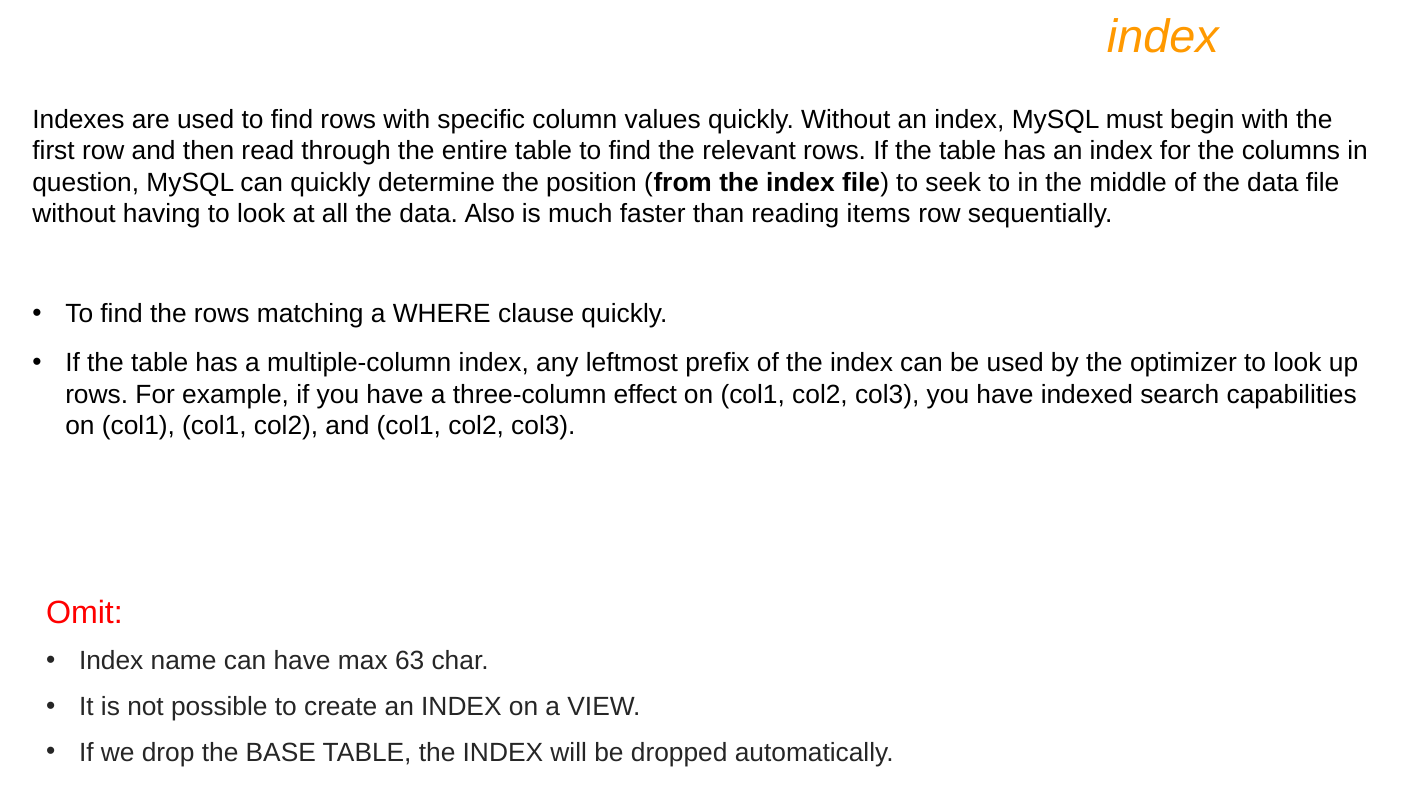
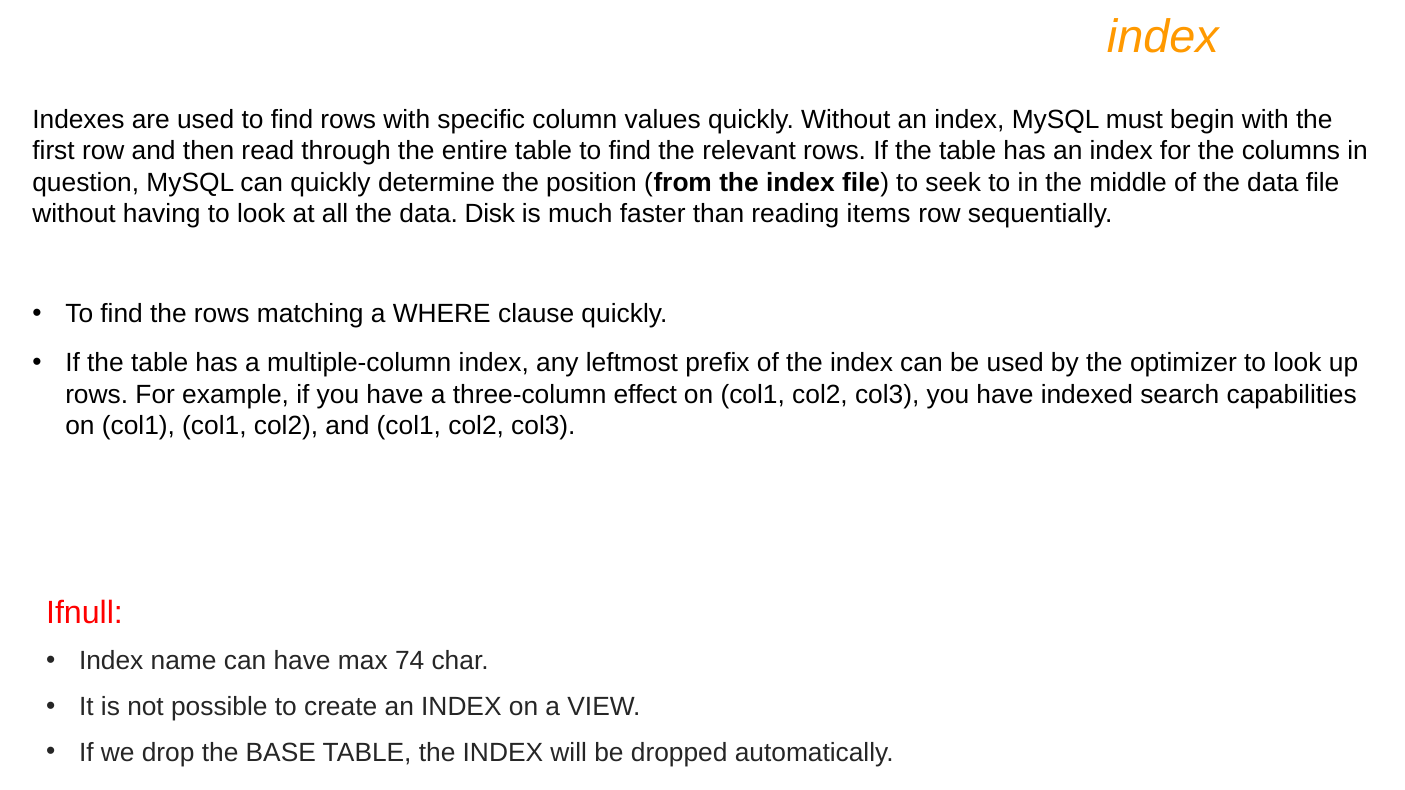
Also: Also -> Disk
Omit: Omit -> Ifnull
63: 63 -> 74
